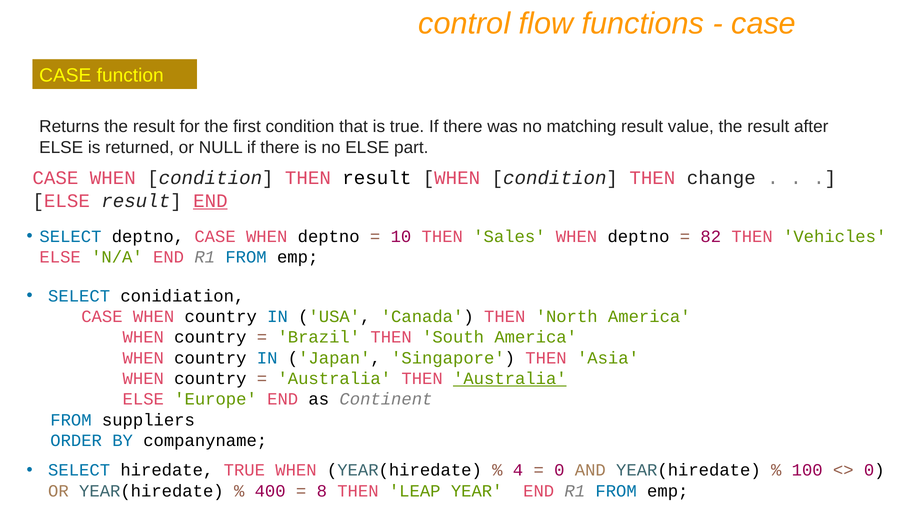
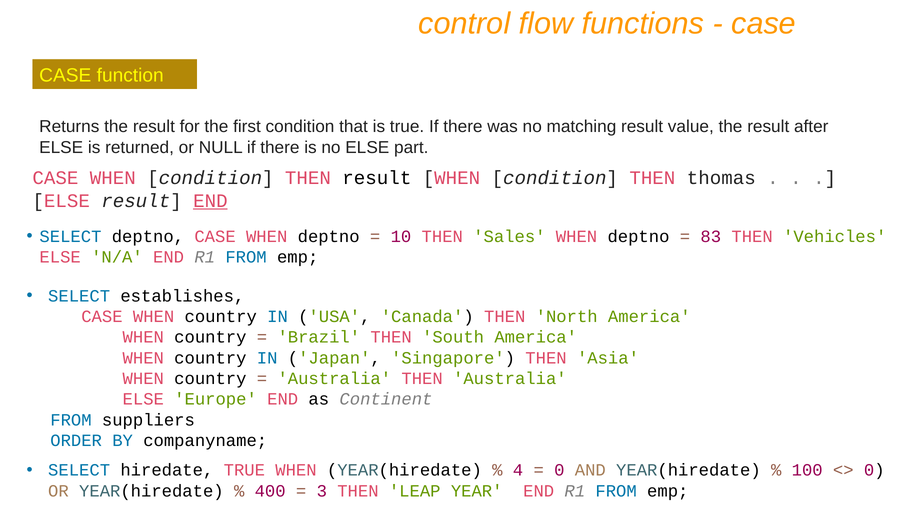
change: change -> thomas
82: 82 -> 83
conidiation: conidiation -> establishes
Australia at (510, 379) underline: present -> none
8: 8 -> 3
